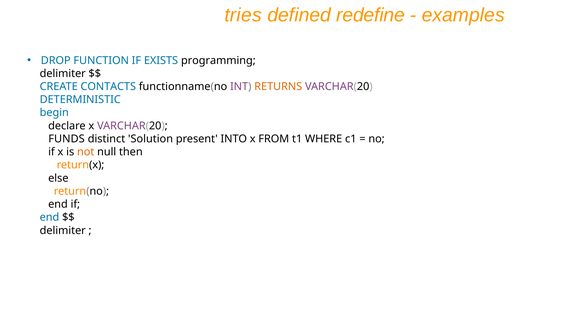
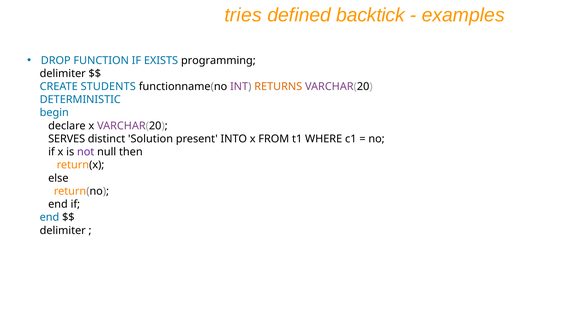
redefine: redefine -> backtick
CONTACTS: CONTACTS -> STUDENTS
FUNDS: FUNDS -> SERVES
not colour: orange -> purple
